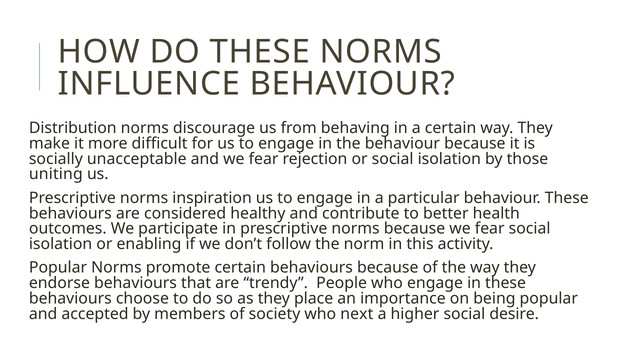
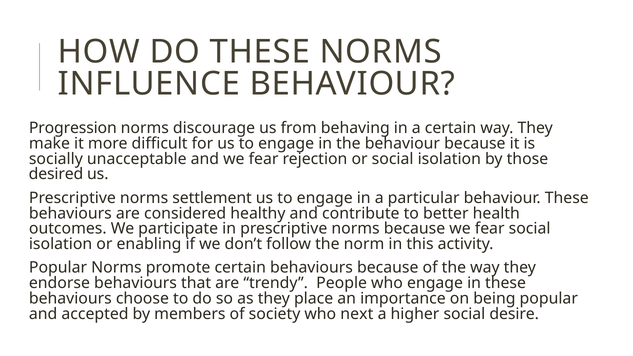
Distribution: Distribution -> Progression
uniting: uniting -> desired
inspiration: inspiration -> settlement
